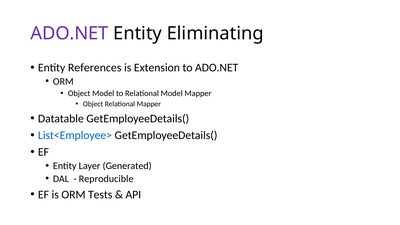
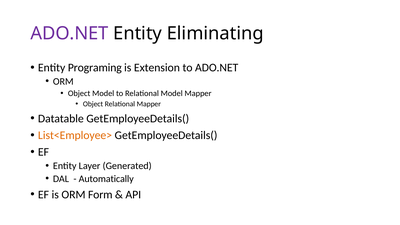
References: References -> Programing
List<Employee> colour: blue -> orange
Reproducible: Reproducible -> Automatically
Tests: Tests -> Form
